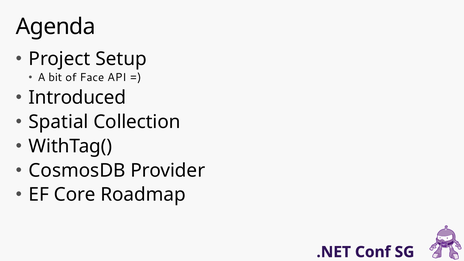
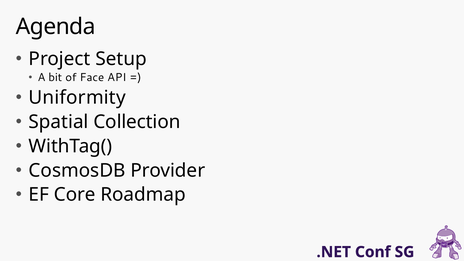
Introduced: Introduced -> Uniformity
